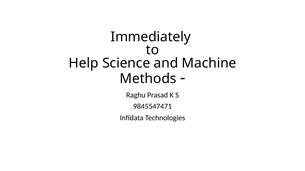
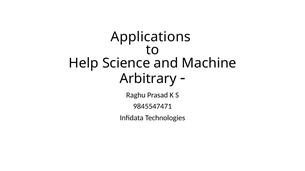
Immediately: Immediately -> Applications
Methods: Methods -> Arbitrary
